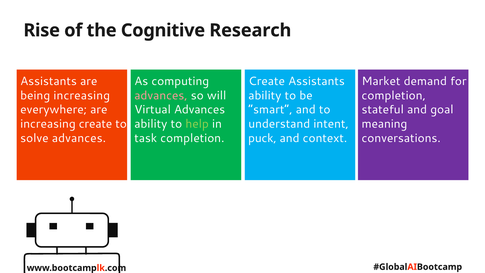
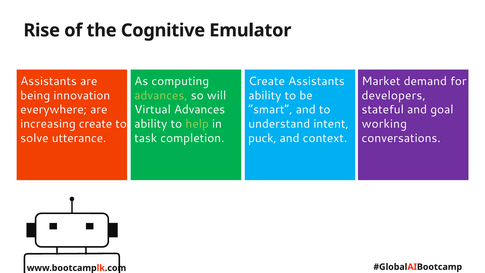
Research: Research -> Emulator
being increasing: increasing -> innovation
advances at (161, 95) colour: pink -> light green
completion at (394, 95): completion -> developers
meaning: meaning -> working
solve advances: advances -> utterance
